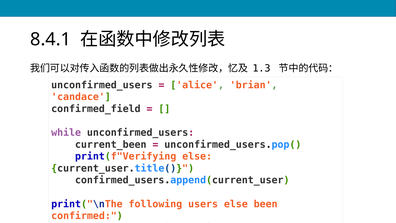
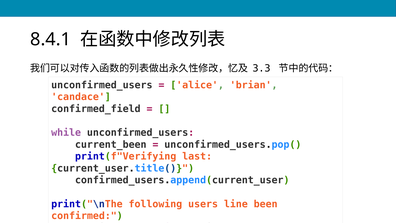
1.3: 1.3 -> 3.3
print(f"Verifying else: else -> last
users else: else -> line
